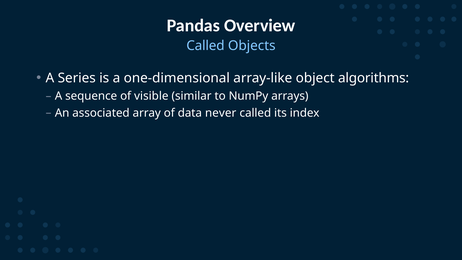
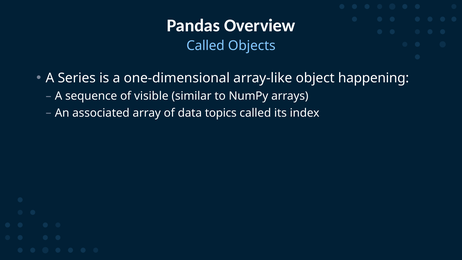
algorithms: algorithms -> happening
never: never -> topics
